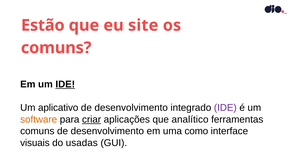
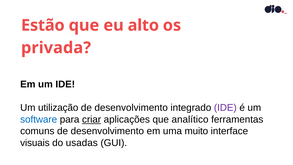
site: site -> alto
comuns at (56, 48): comuns -> privada
IDE at (65, 84) underline: present -> none
aplicativo: aplicativo -> utilização
software colour: orange -> blue
como: como -> muito
